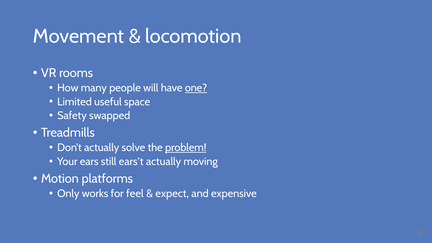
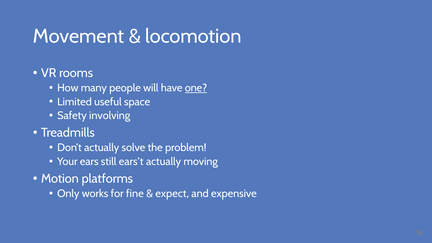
swapped: swapped -> involving
problem underline: present -> none
feel: feel -> fine
